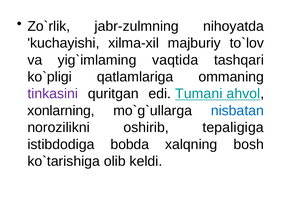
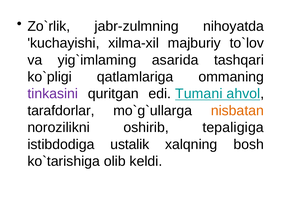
vaqtida: vaqtida -> asarida
xonlarning: xonlarning -> tarafdorlar
nisbatan colour: blue -> orange
bobda: bobda -> ustalik
